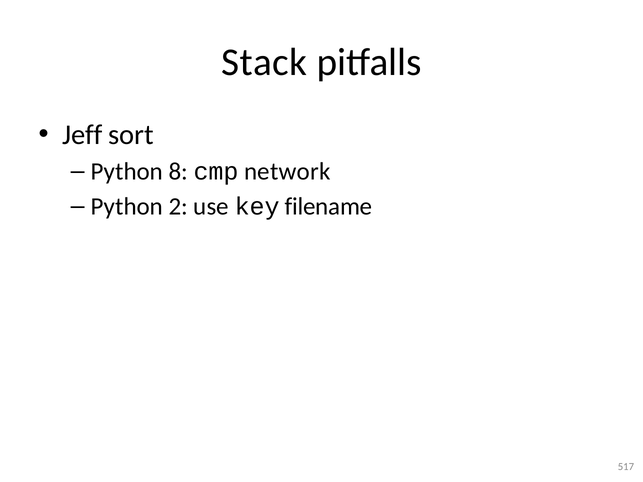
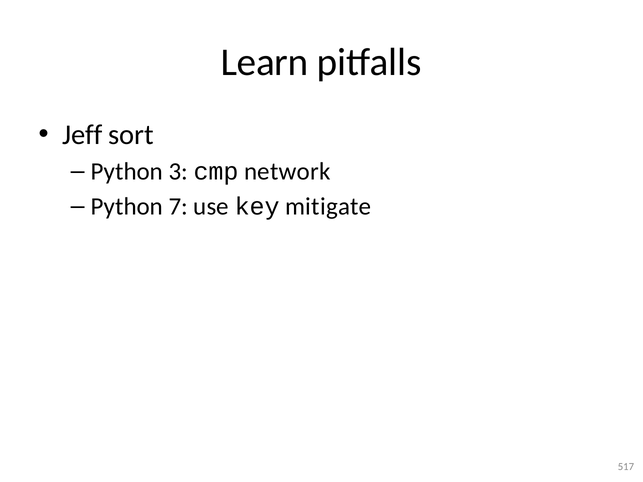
Stack: Stack -> Learn
8: 8 -> 3
2: 2 -> 7
filename: filename -> mitigate
